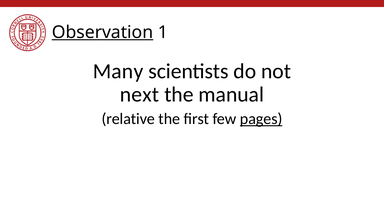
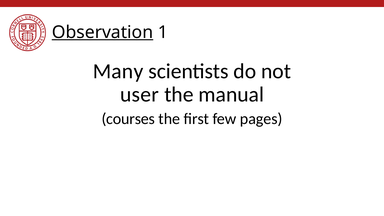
next: next -> user
relative: relative -> courses
pages underline: present -> none
